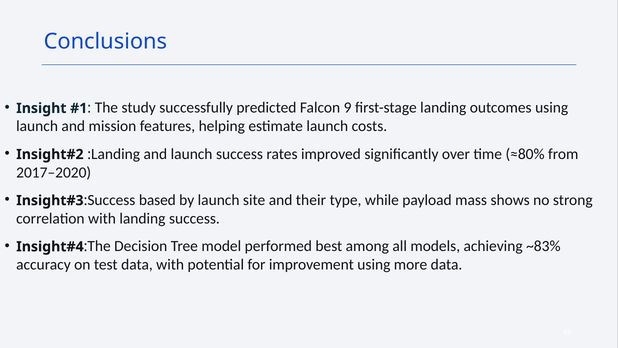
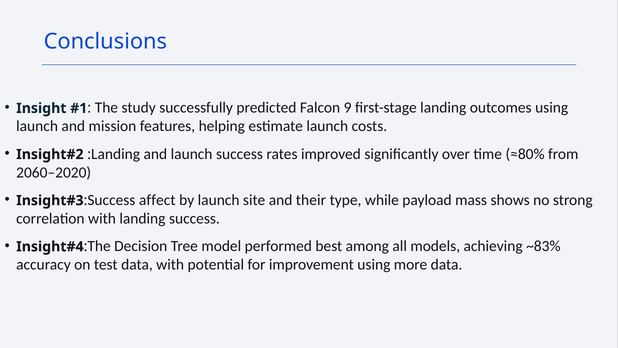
2017–2020: 2017–2020 -> 2060–2020
based: based -> affect
